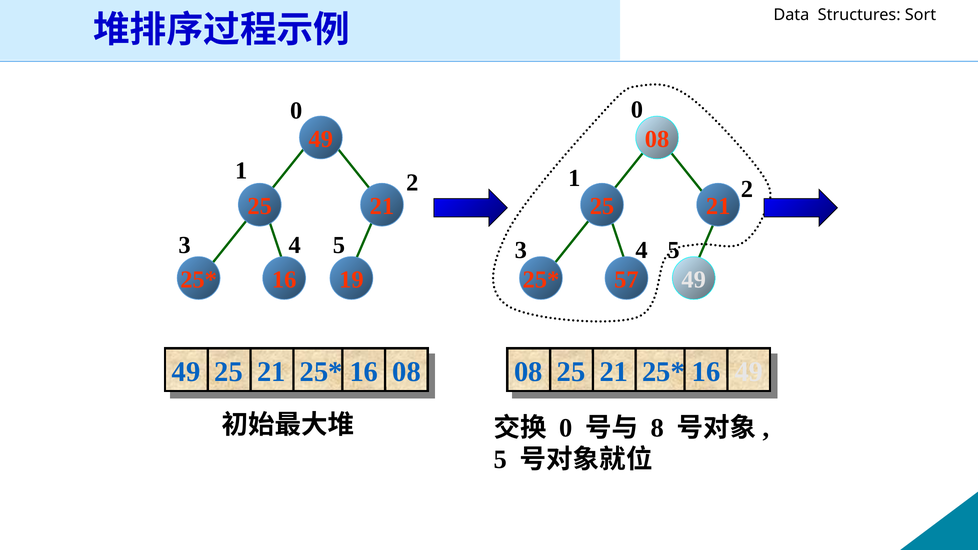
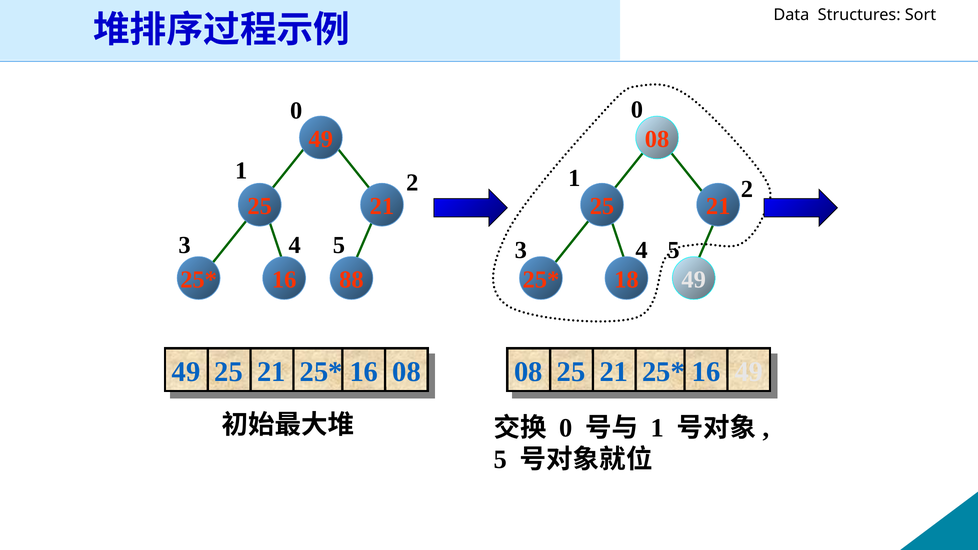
19: 19 -> 88
57: 57 -> 18
8 at (657, 428): 8 -> 1
